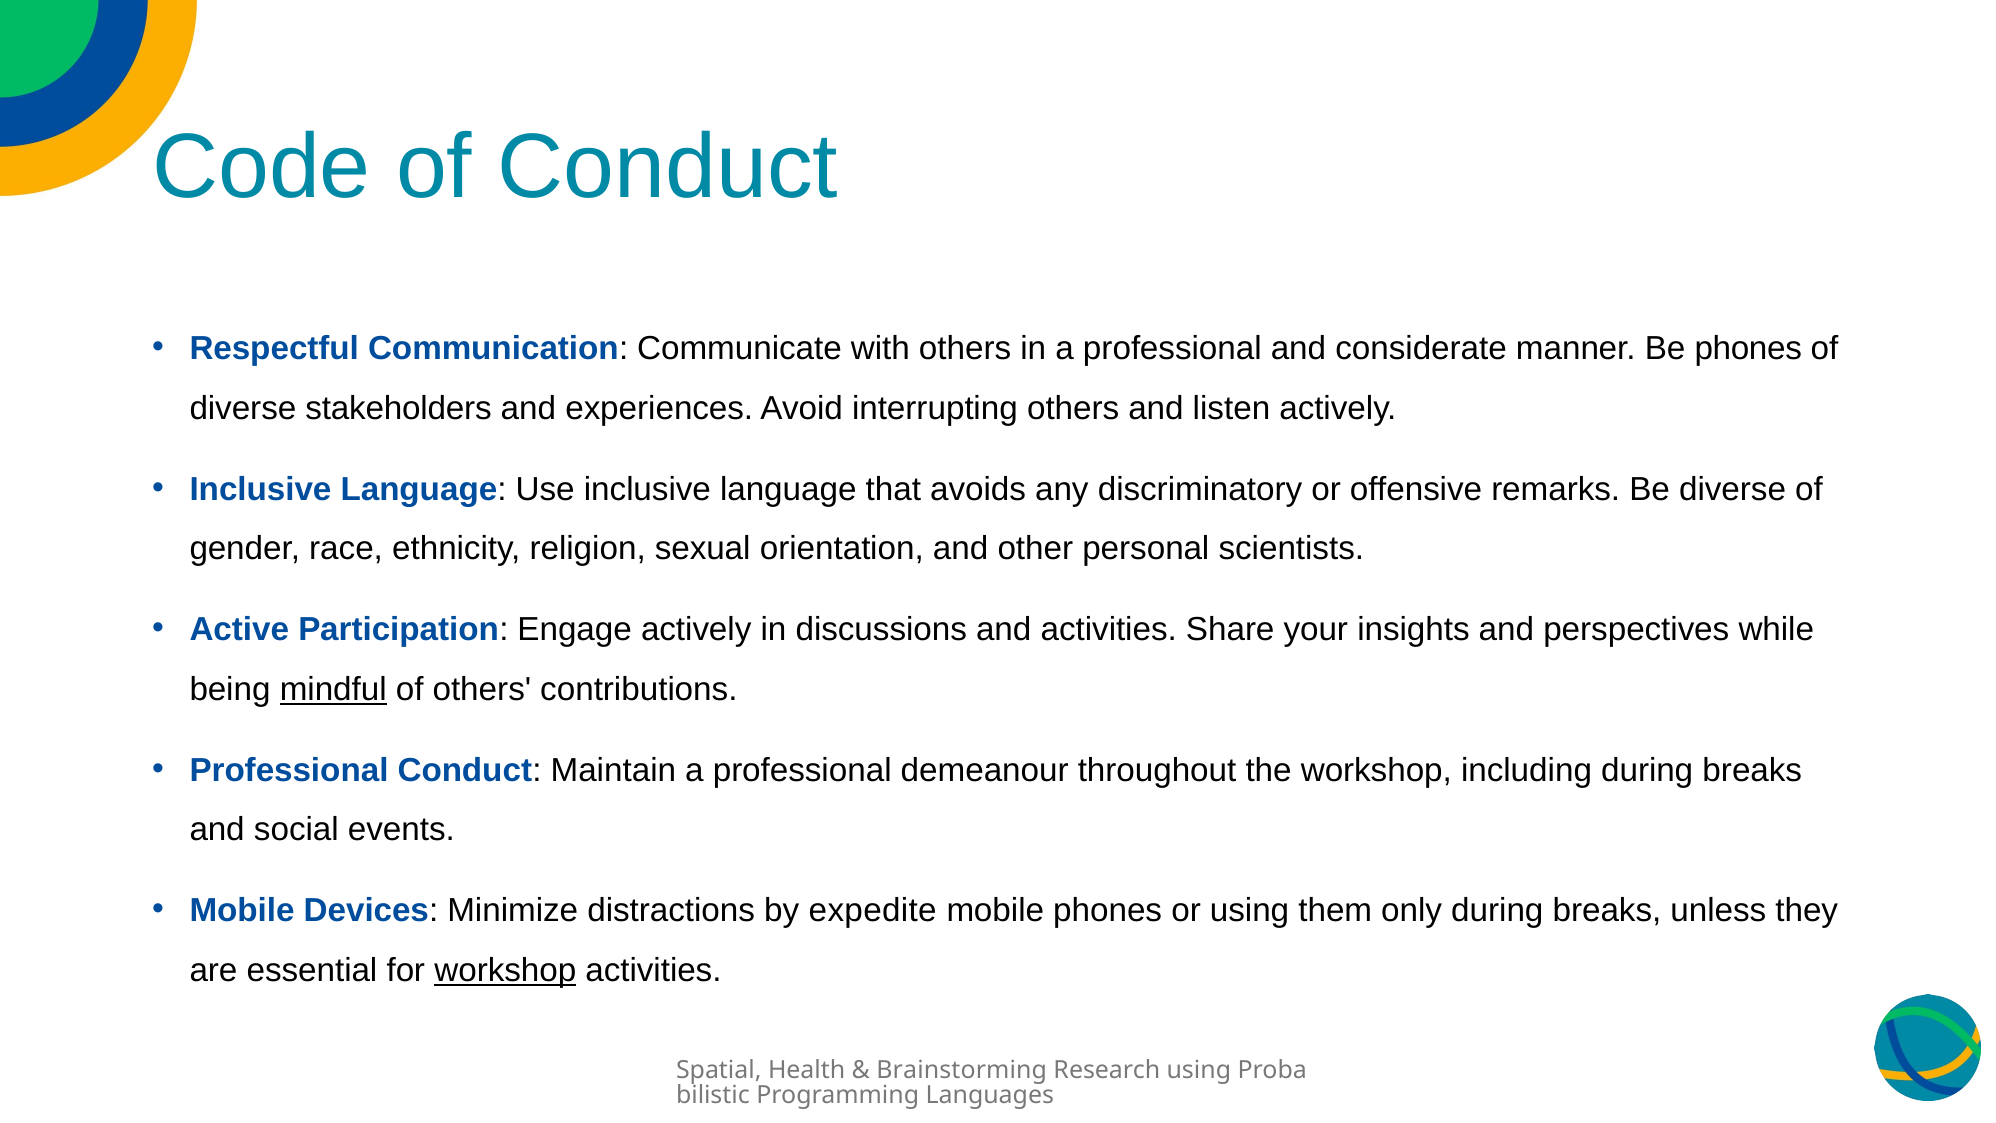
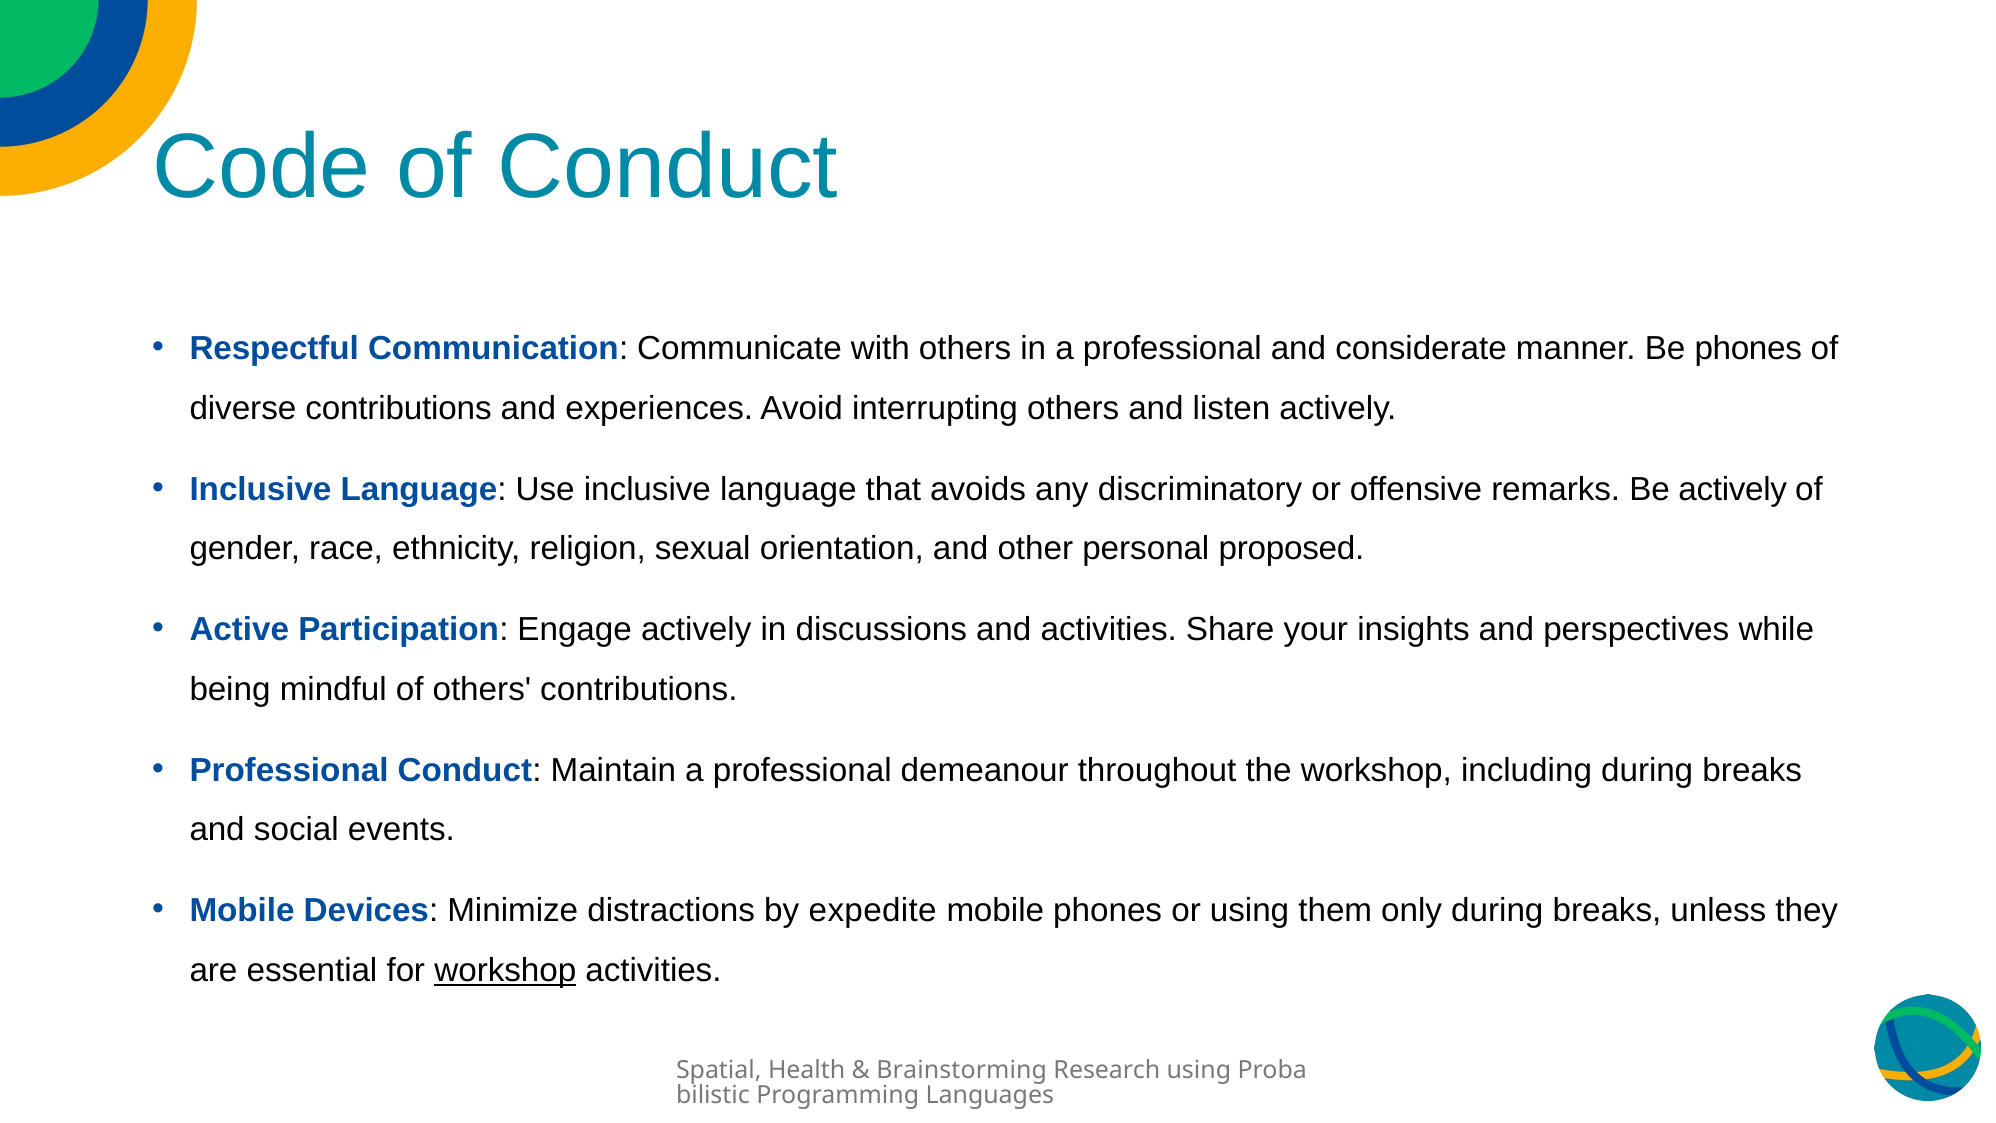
diverse stakeholders: stakeholders -> contributions
Be diverse: diverse -> actively
scientists: scientists -> proposed
mindful underline: present -> none
